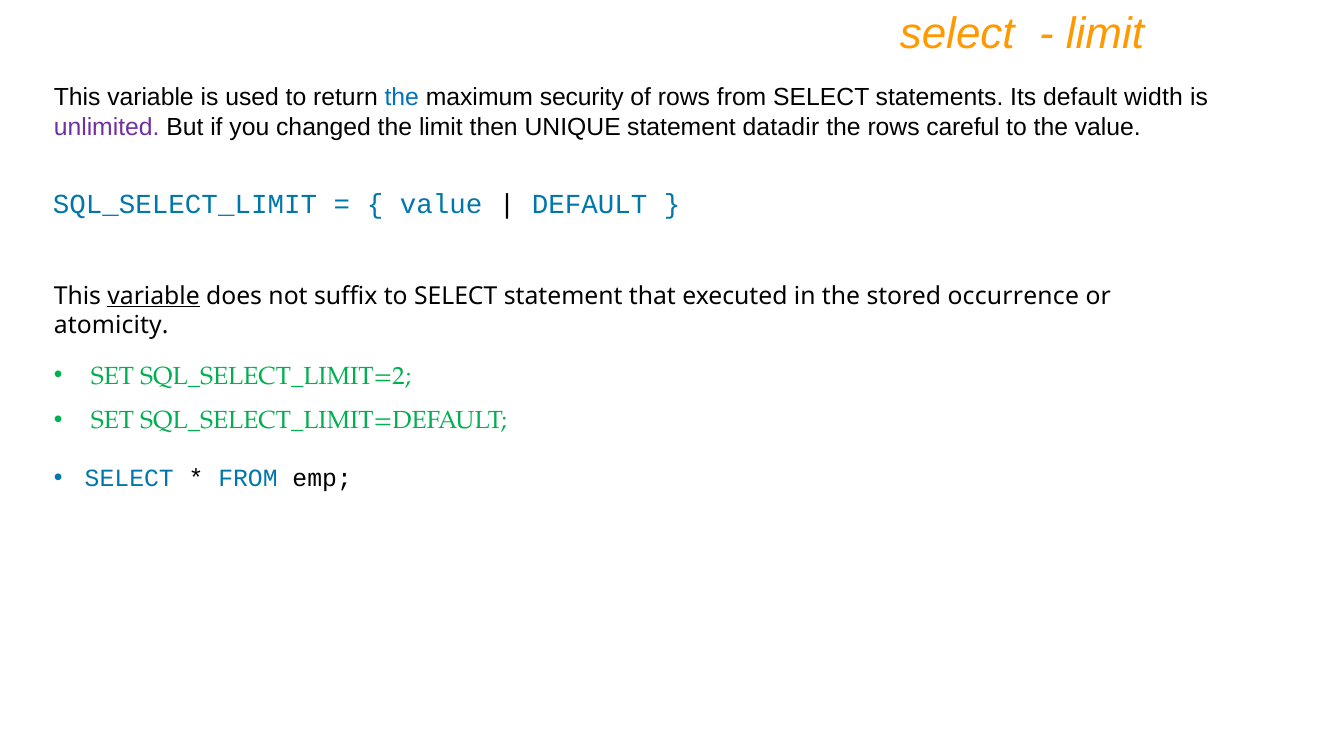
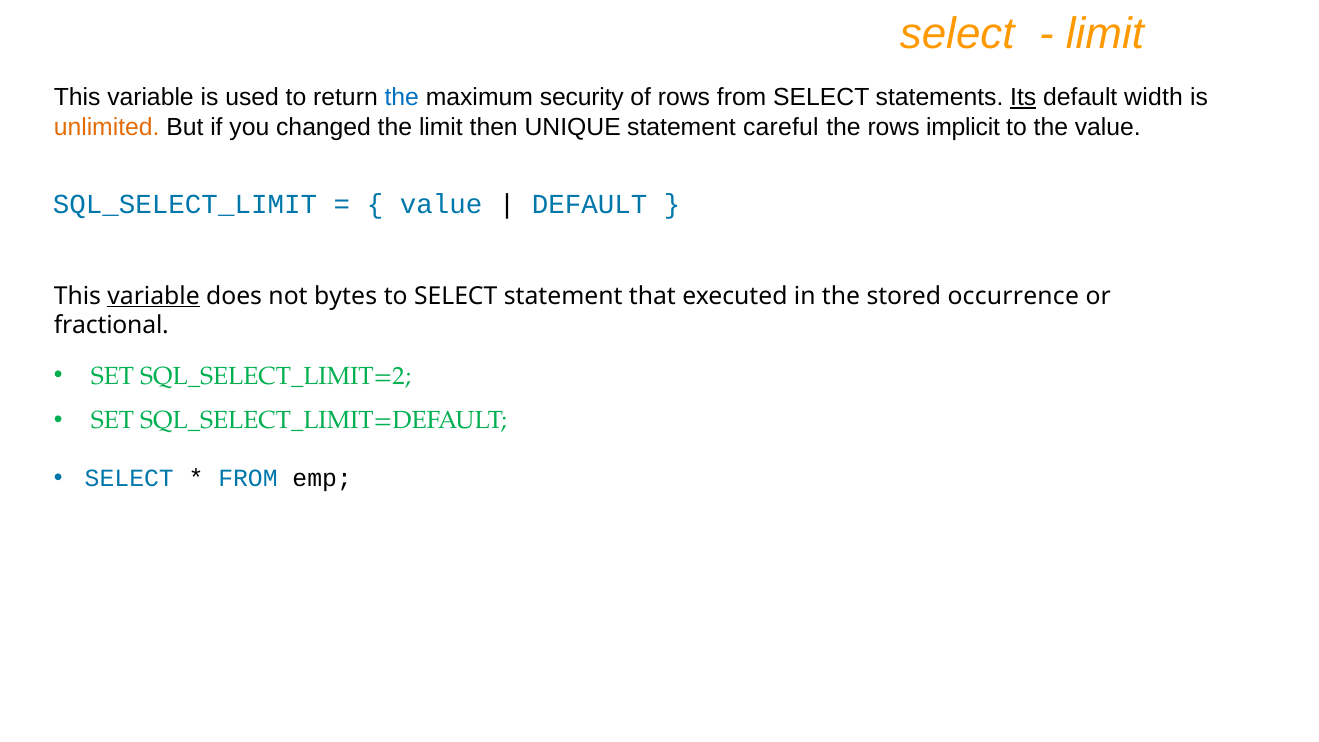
Its underline: none -> present
unlimited colour: purple -> orange
datadir: datadir -> careful
careful: careful -> implicit
suffix: suffix -> bytes
atomicity: atomicity -> fractional
